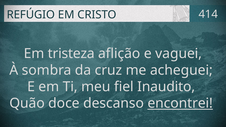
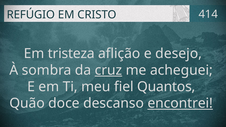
vaguei: vaguei -> desejo
cruz underline: none -> present
Inaudito: Inaudito -> Quantos
